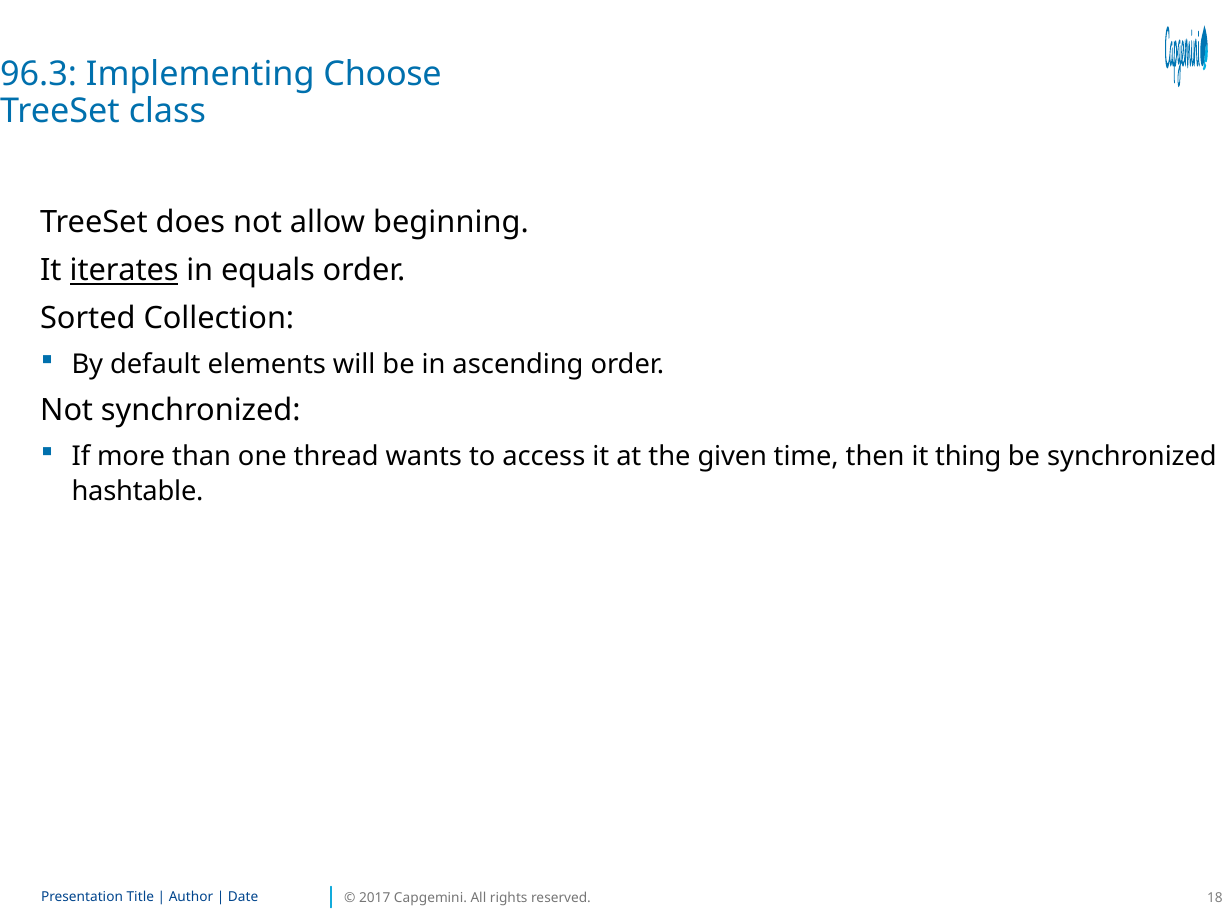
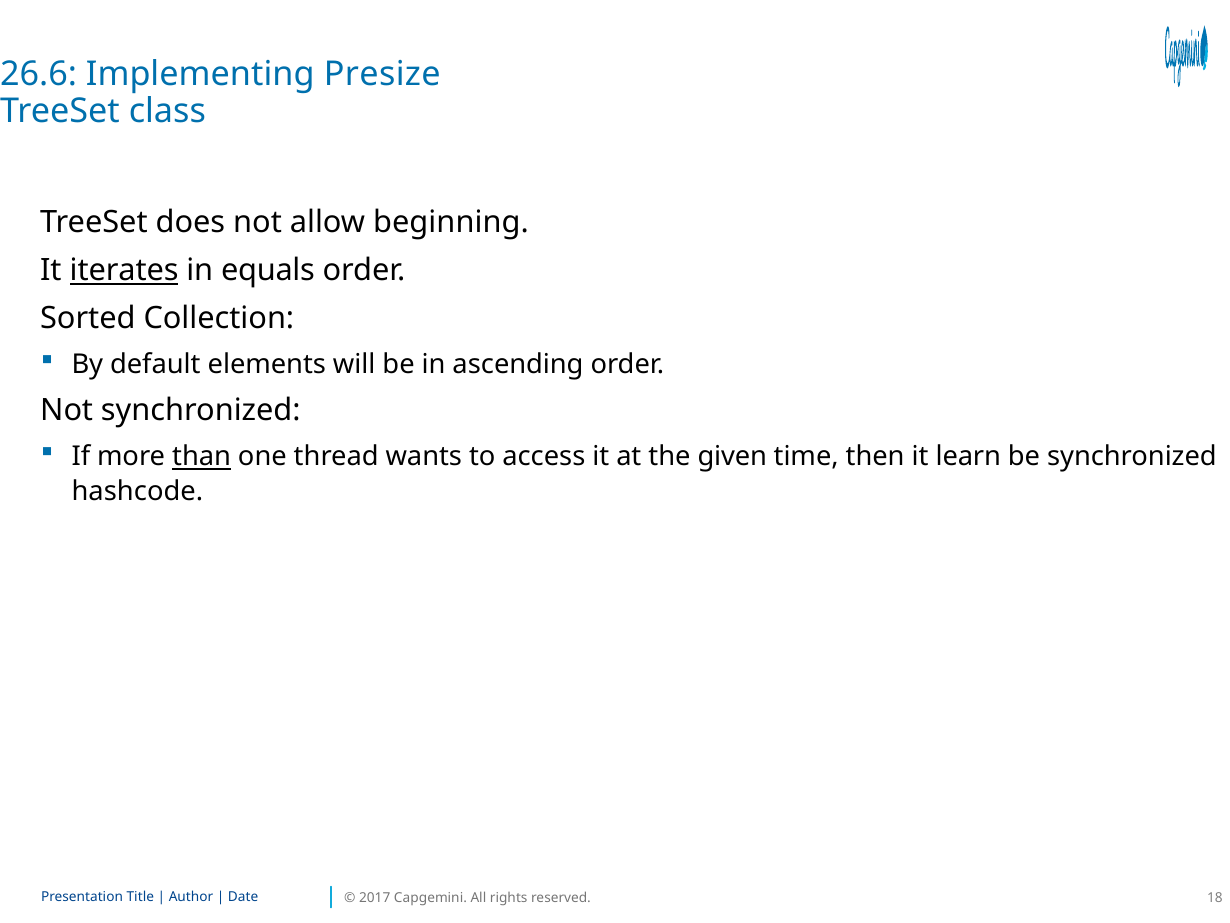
96.3: 96.3 -> 26.6
Choose: Choose -> Presize
than underline: none -> present
thing: thing -> learn
hashtable: hashtable -> hashcode
